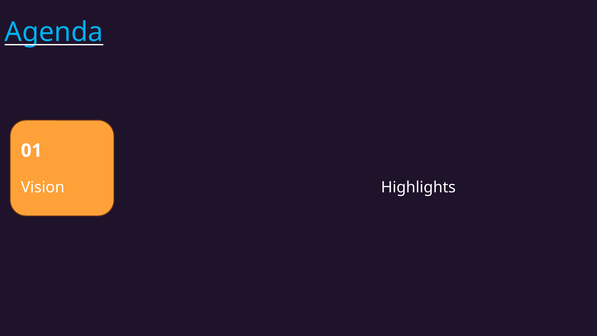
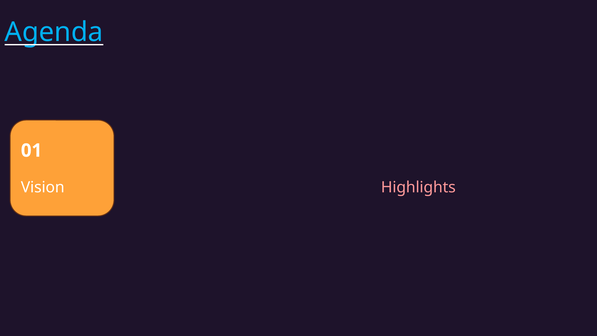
Highlights colour: white -> pink
